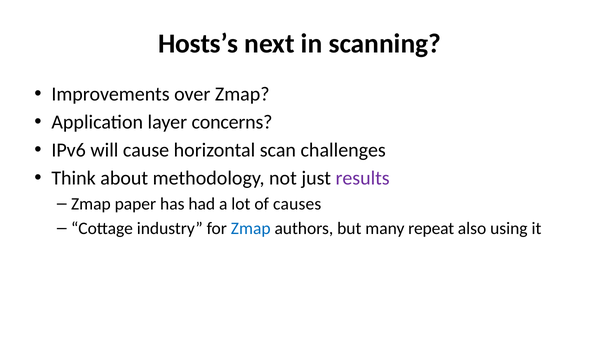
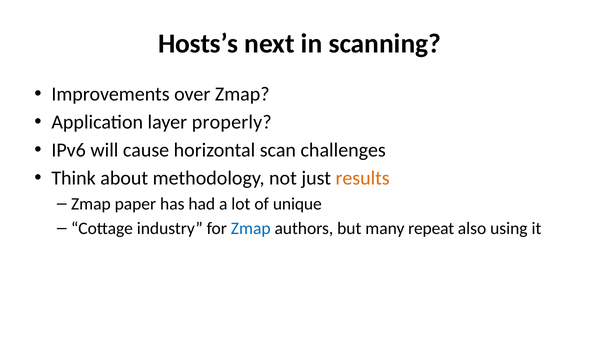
concerns: concerns -> properly
results colour: purple -> orange
causes: causes -> unique
